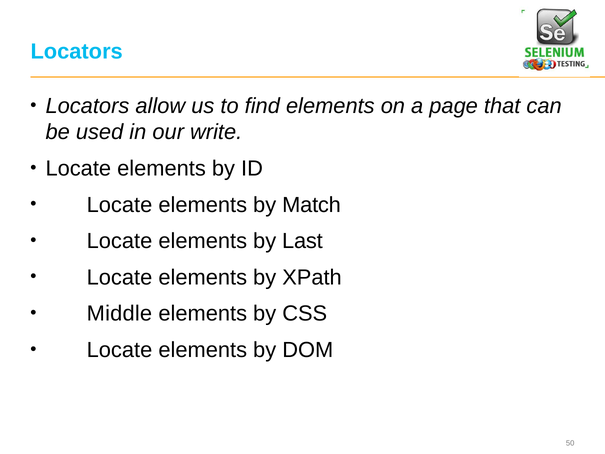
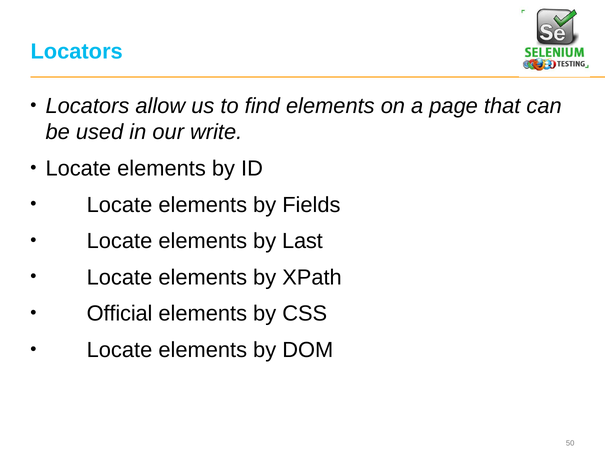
Match: Match -> Fields
Middle: Middle -> Official
